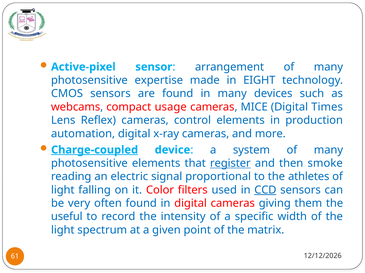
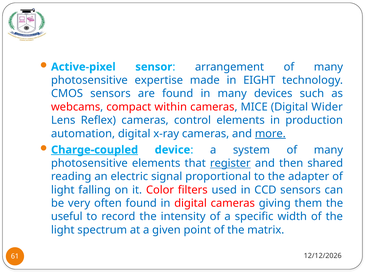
usage: usage -> within
Times: Times -> Wider
more underline: none -> present
smoke: smoke -> shared
athletes: athletes -> adapter
CCD underline: present -> none
